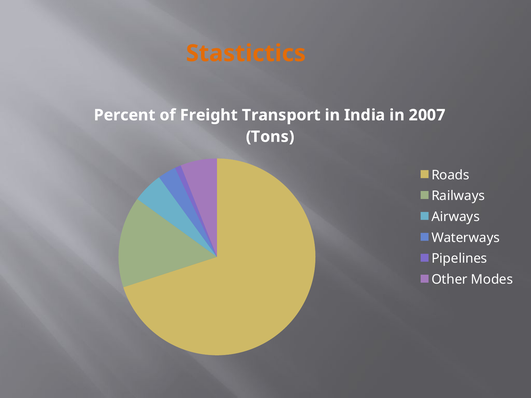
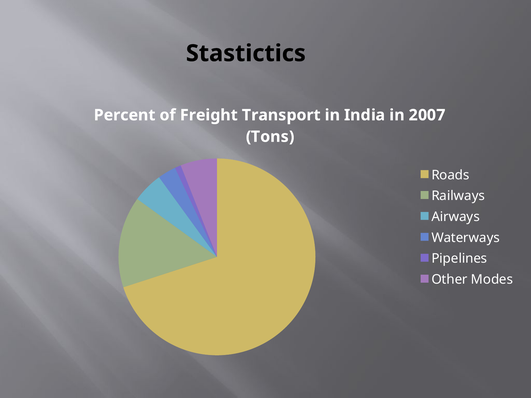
Stastictics colour: orange -> black
